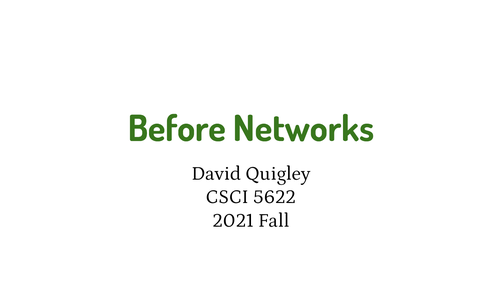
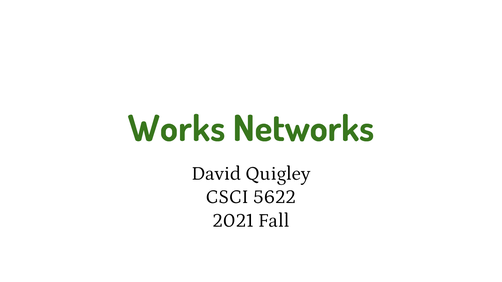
Before: Before -> Works
